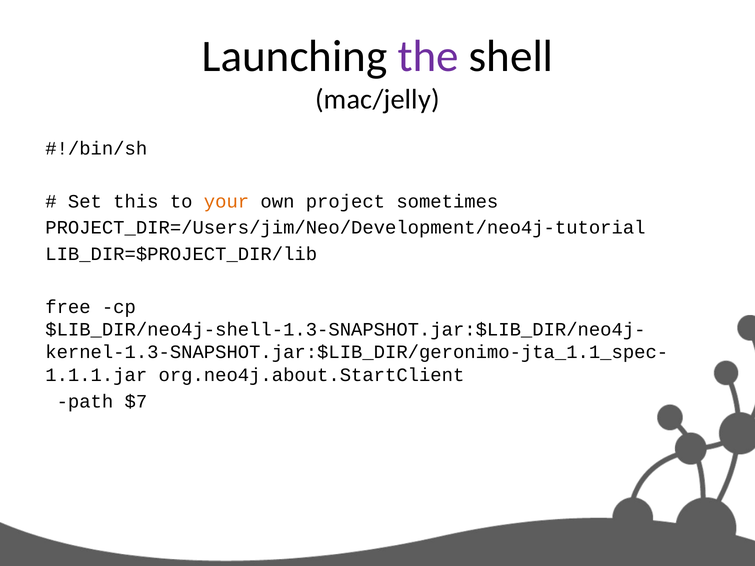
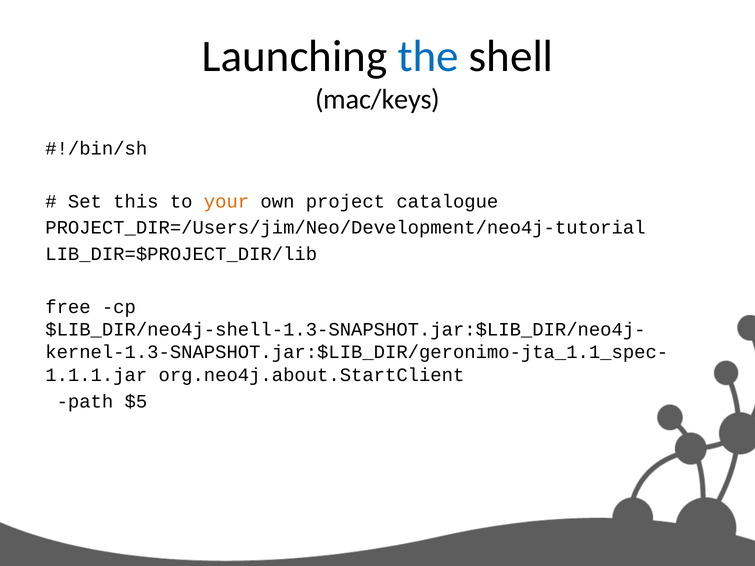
the colour: purple -> blue
mac/jelly: mac/jelly -> mac/keys
sometimes: sometimes -> catalogue
$7: $7 -> $5
